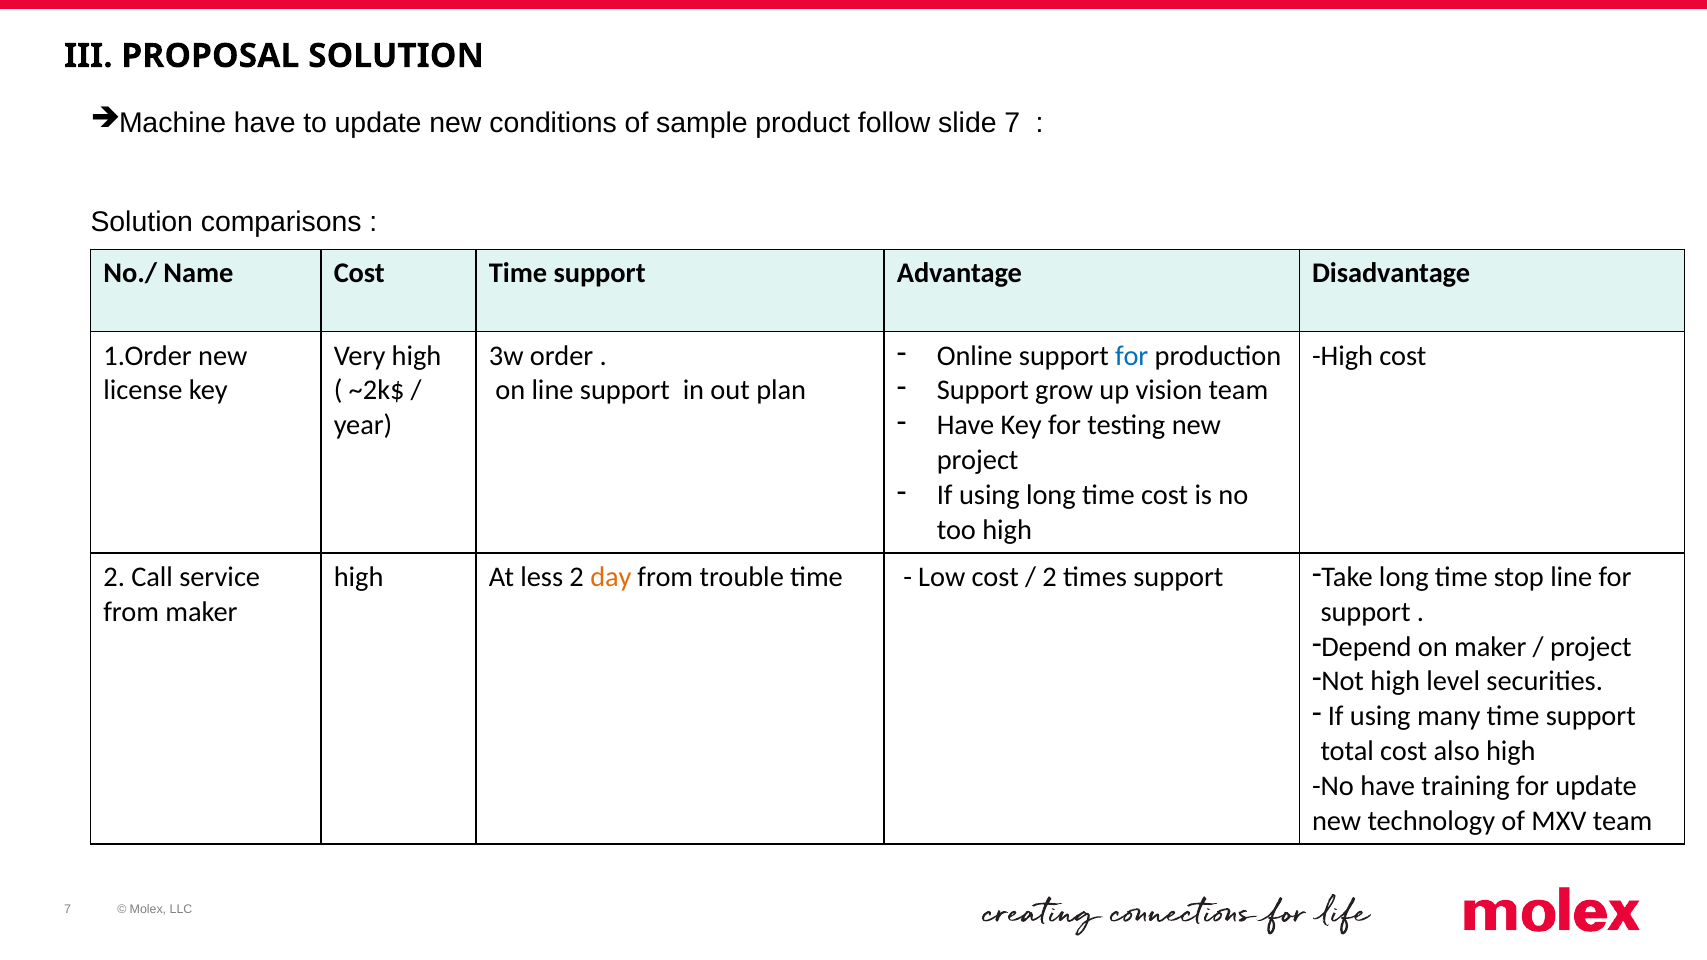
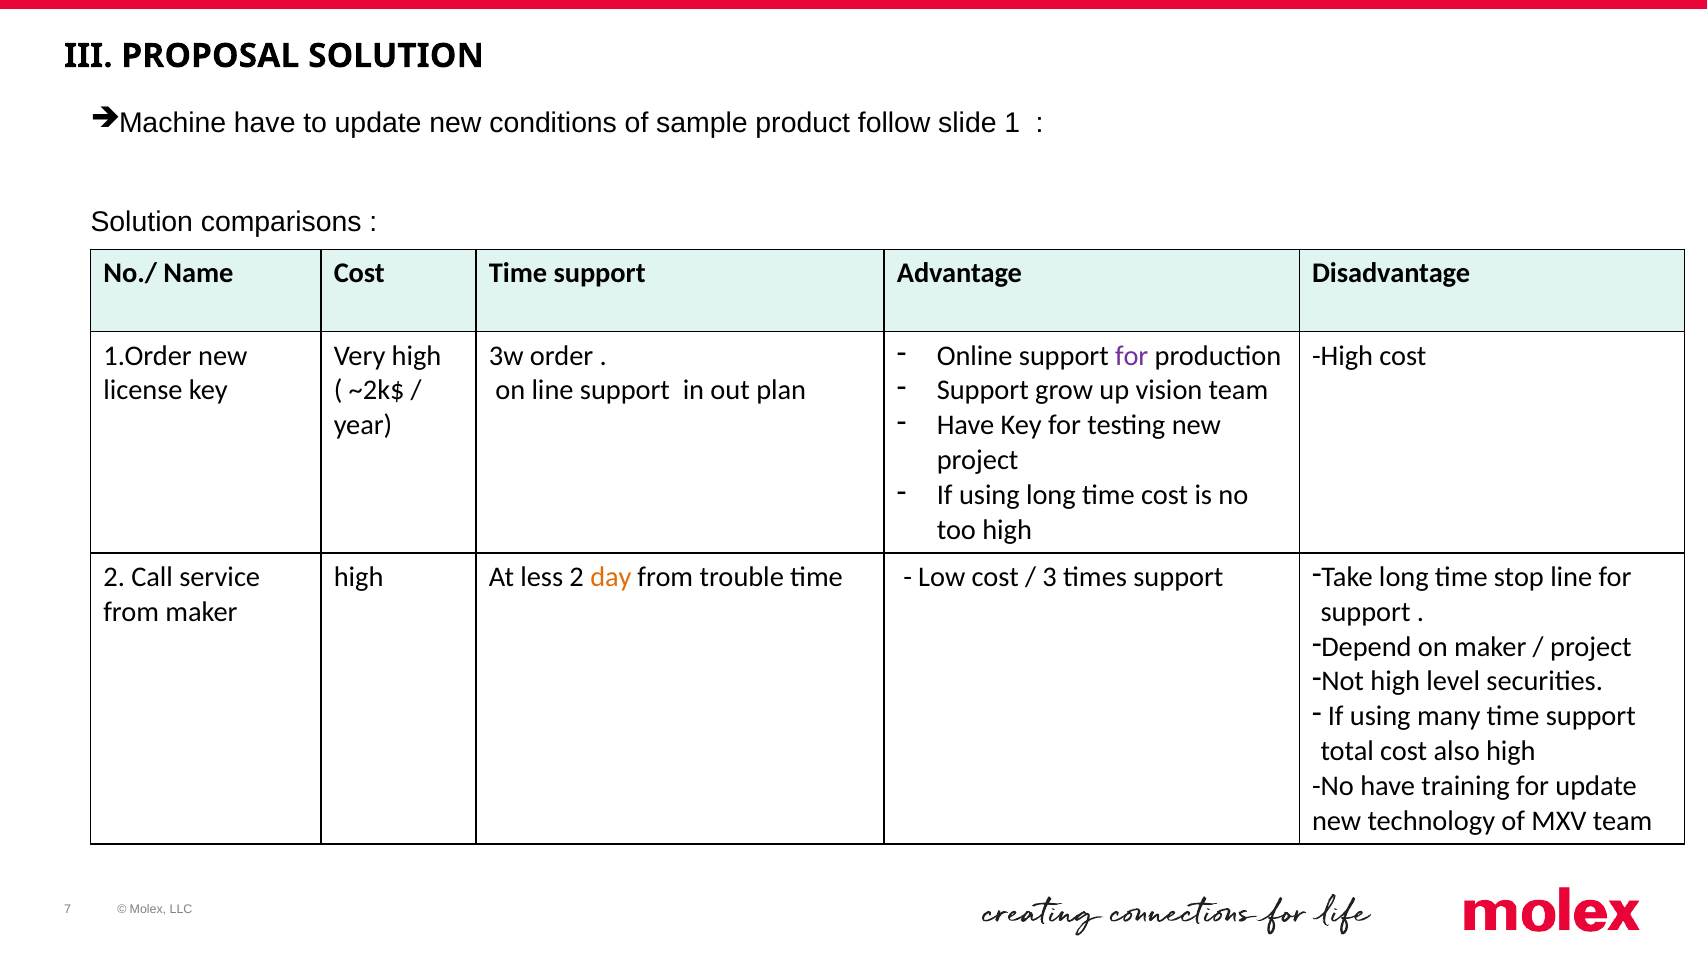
slide 7: 7 -> 1
for at (1132, 356) colour: blue -> purple
2 at (1050, 577): 2 -> 3
